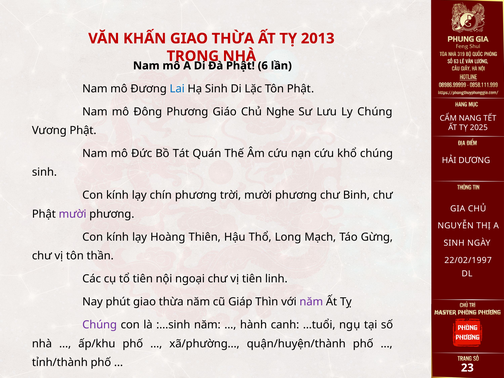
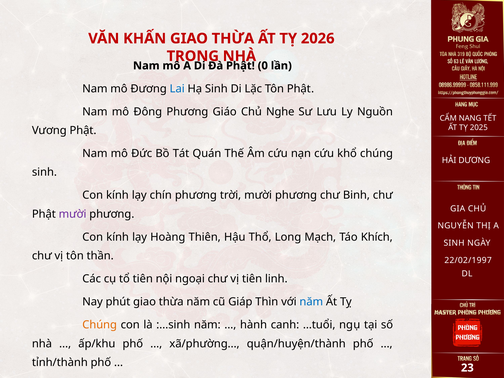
2013: 2013 -> 2026
6: 6 -> 0
Ly Chúng: Chúng -> Nguồn
Gừng: Gừng -> Khích
năm at (311, 302) colour: purple -> blue
Chúng at (100, 325) colour: purple -> orange
